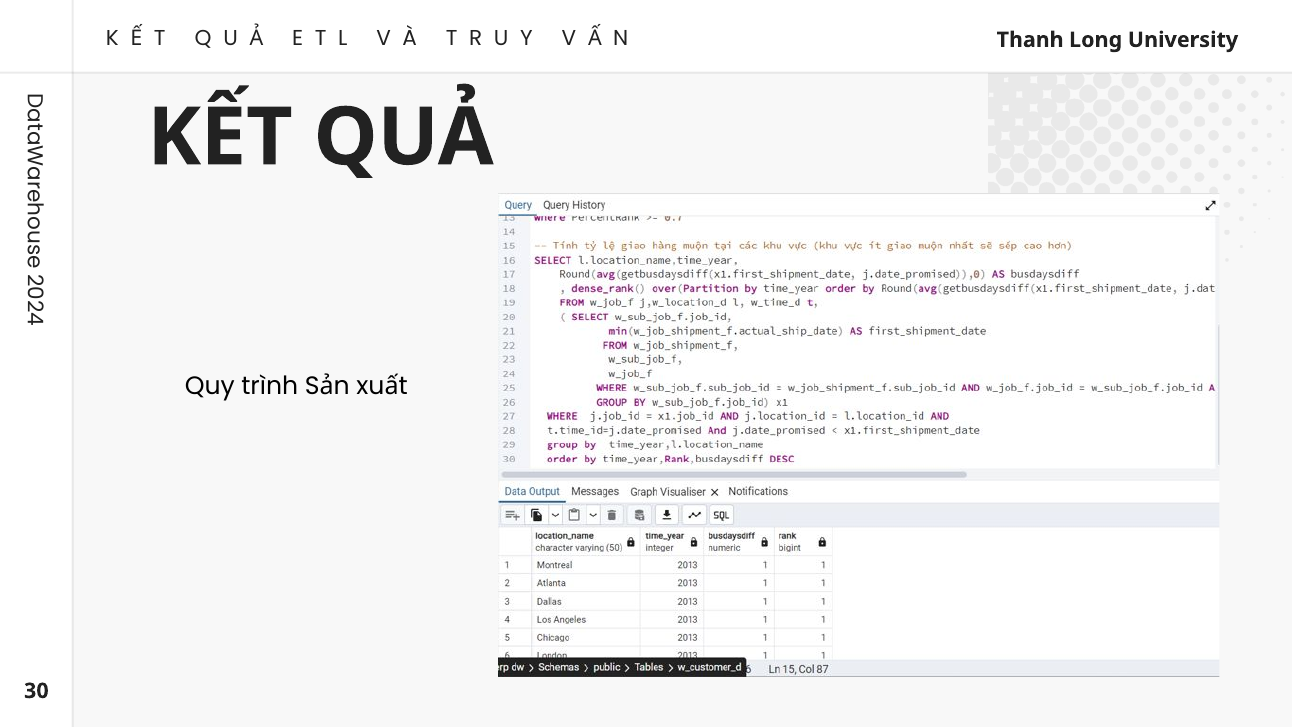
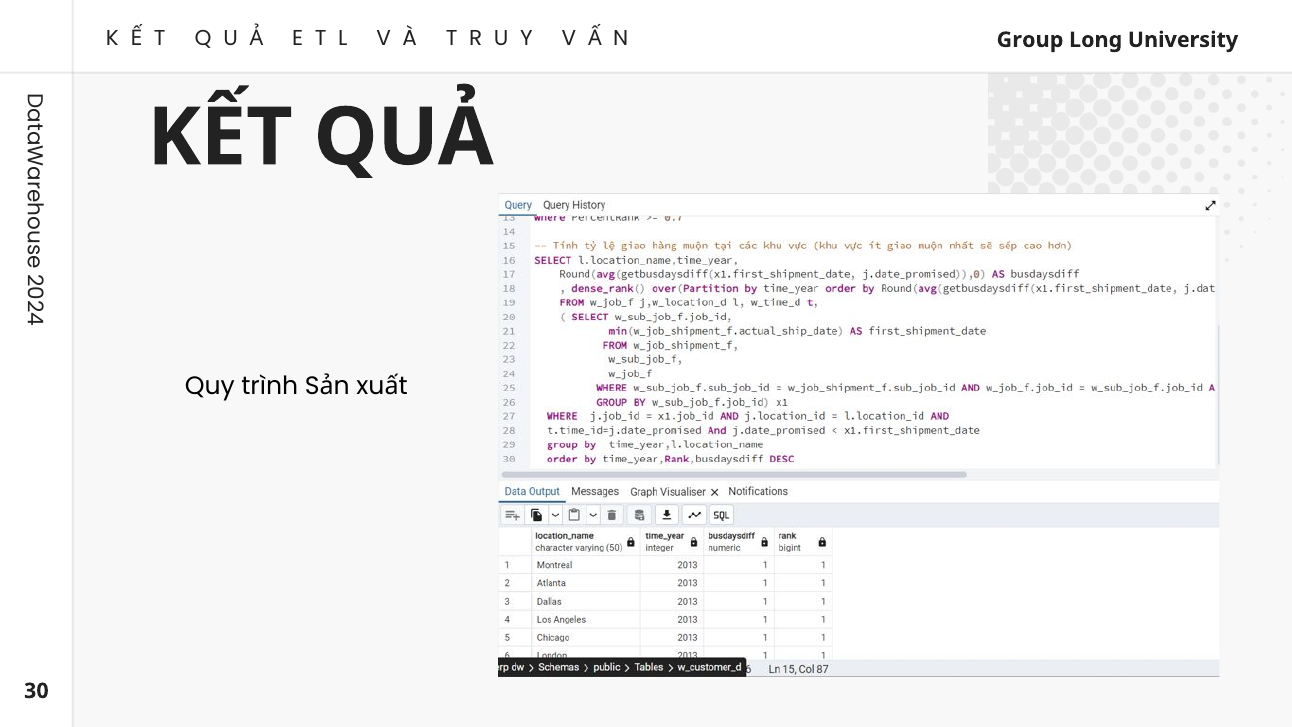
Thanh: Thanh -> Group
